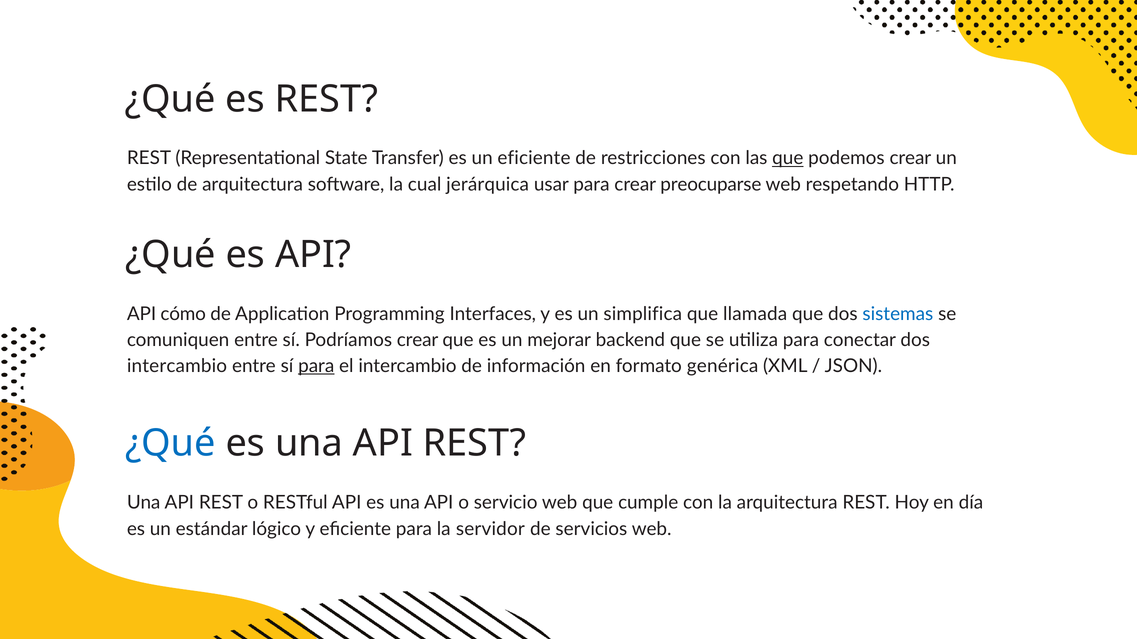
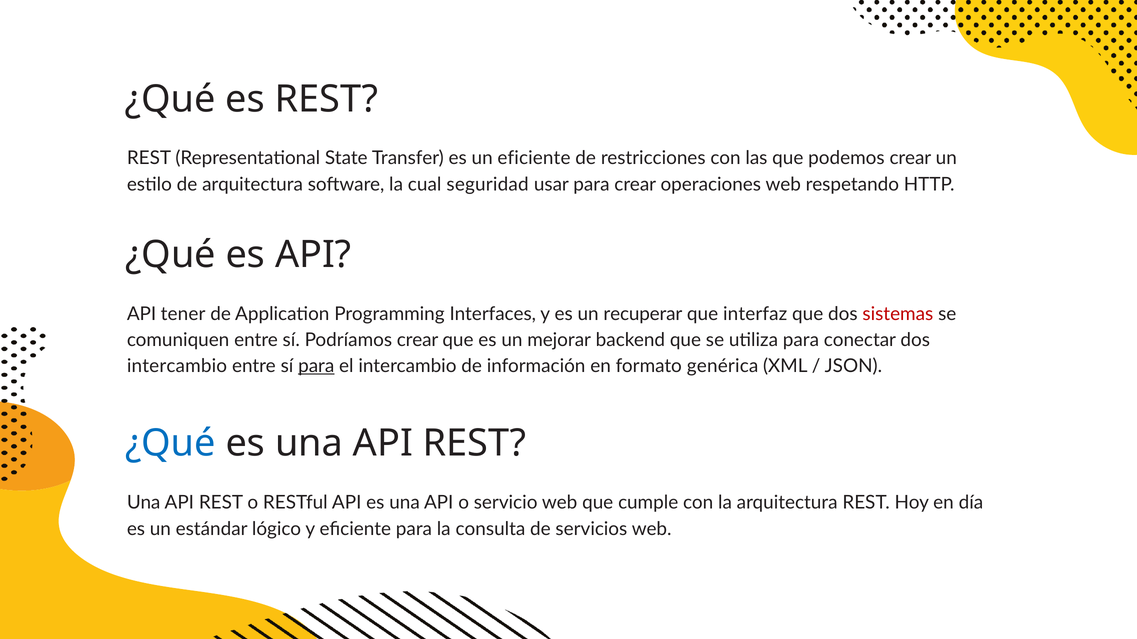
que at (788, 158) underline: present -> none
jerárquica: jerárquica -> seguridad
preocuparse: preocuparse -> operaciones
cómo: cómo -> tener
simplifica: simplifica -> recuperar
llamada: llamada -> interfaz
sistemas colour: blue -> red
servidor: servidor -> consulta
